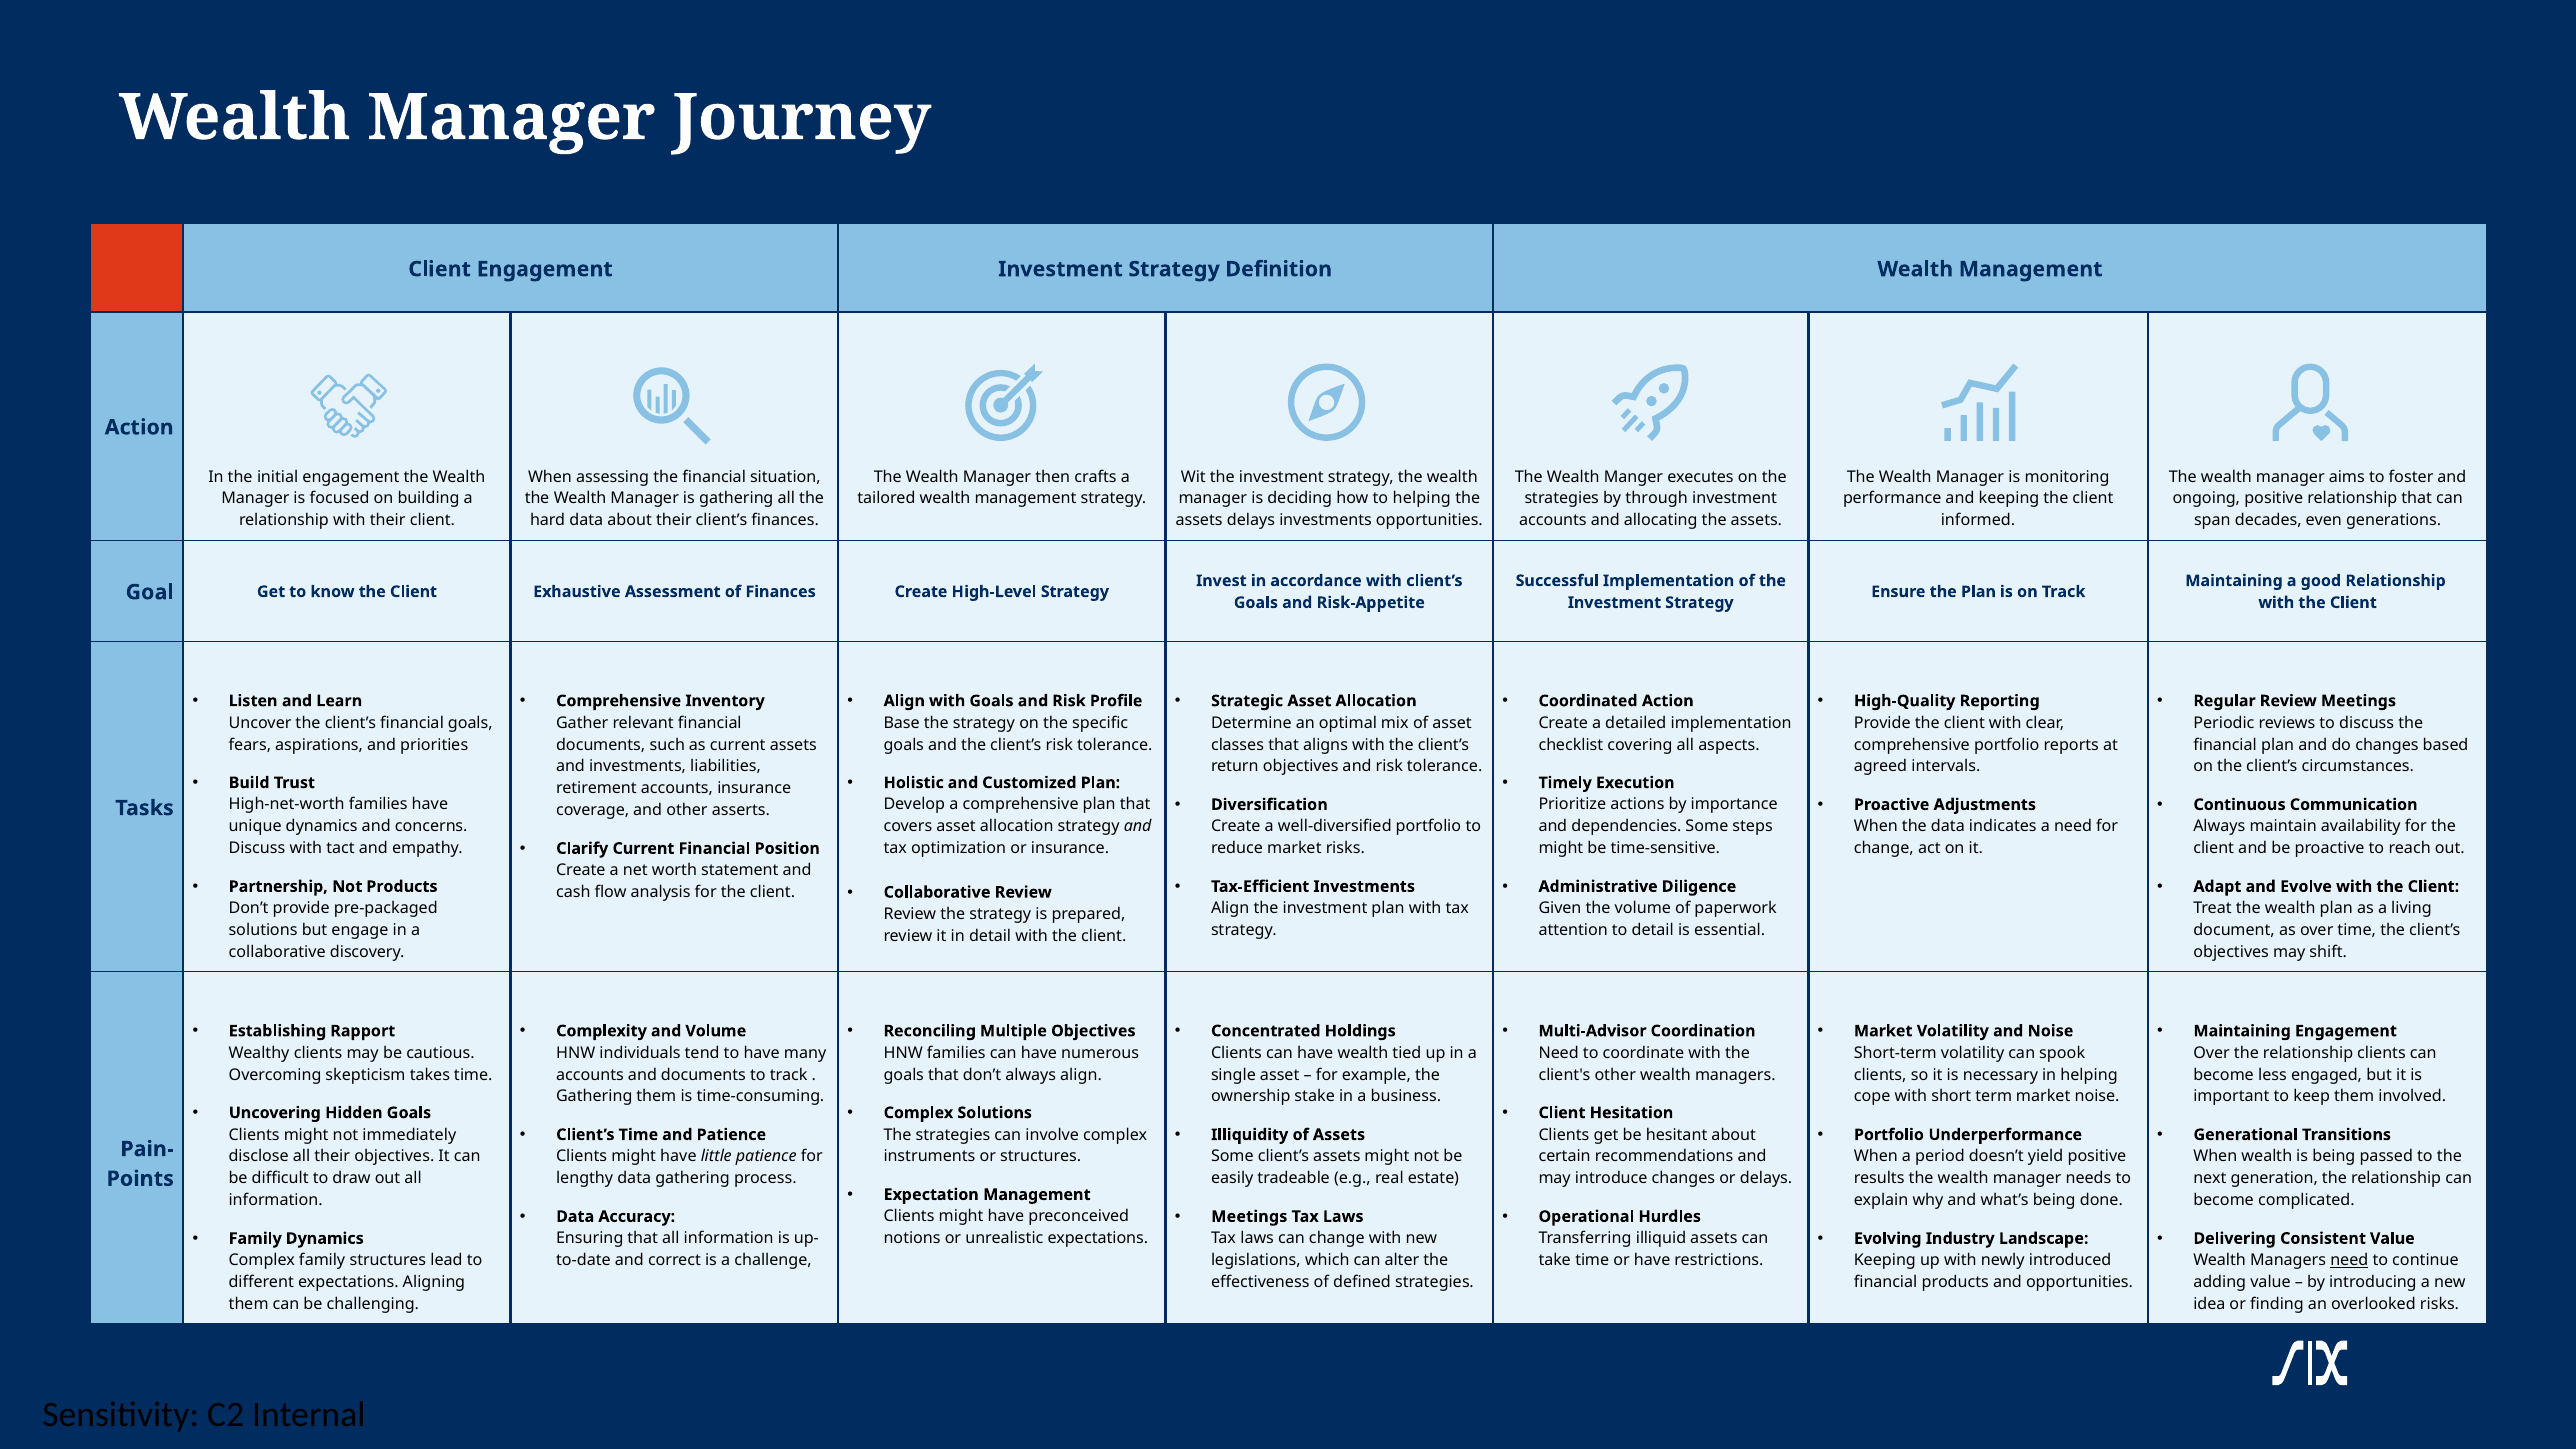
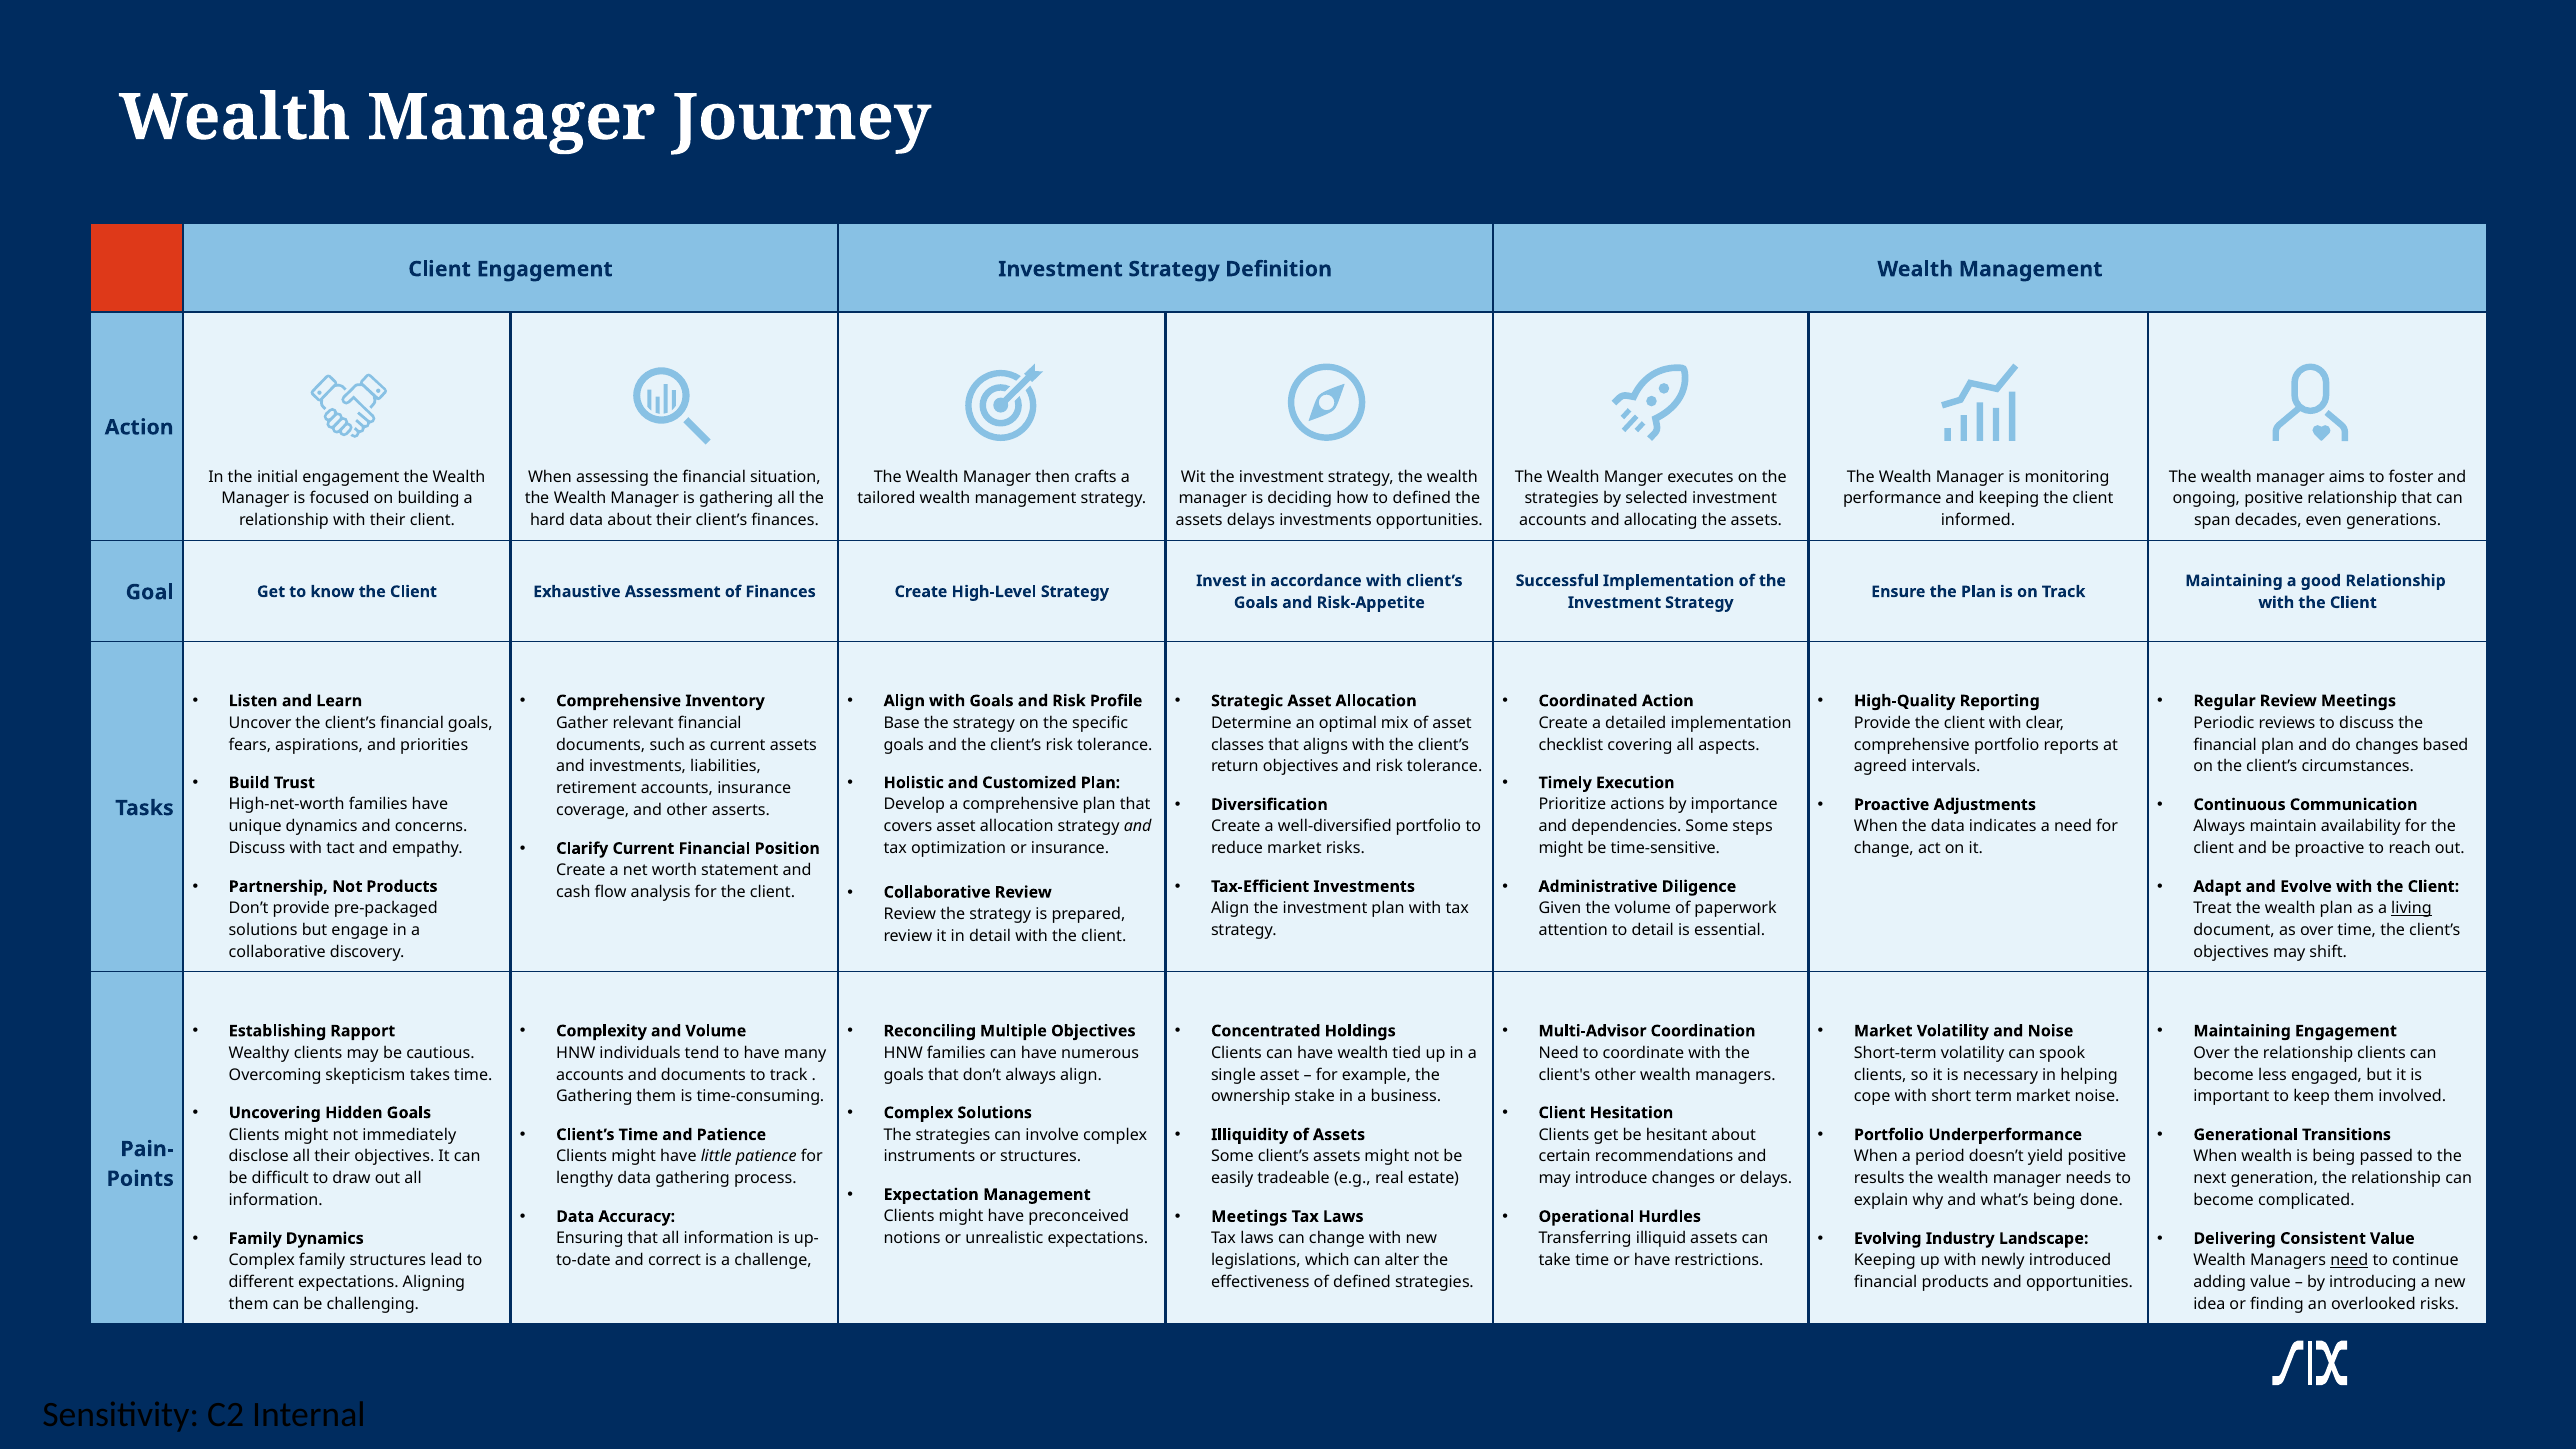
to helping: helping -> defined
through: through -> selected
living underline: none -> present
